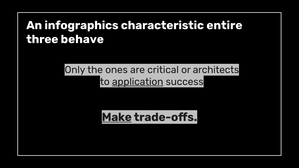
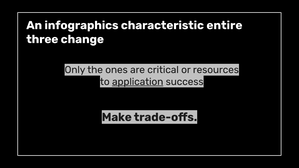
behave: behave -> change
architects: architects -> resources
Make underline: present -> none
